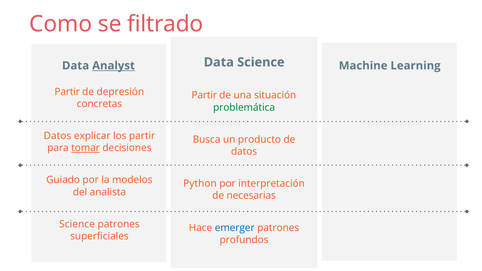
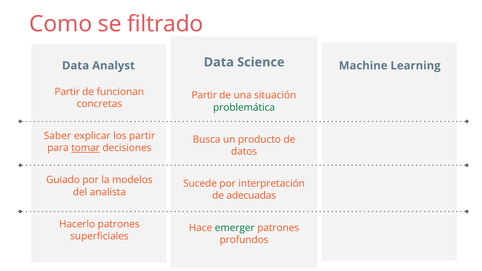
Analyst underline: present -> none
depresión: depresión -> funcionan
Datos at (57, 136): Datos -> Saber
Python: Python -> Sucede
necesarias: necesarias -> adecuadas
Science at (77, 224): Science -> Hacerlo
emerger colour: blue -> green
